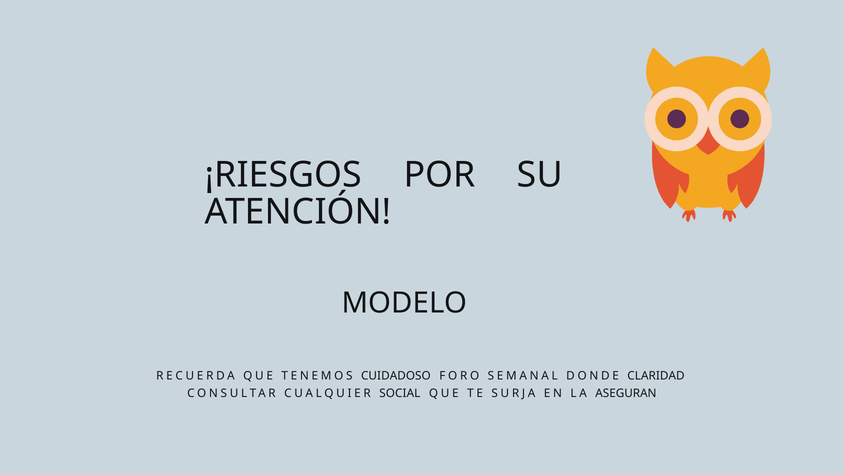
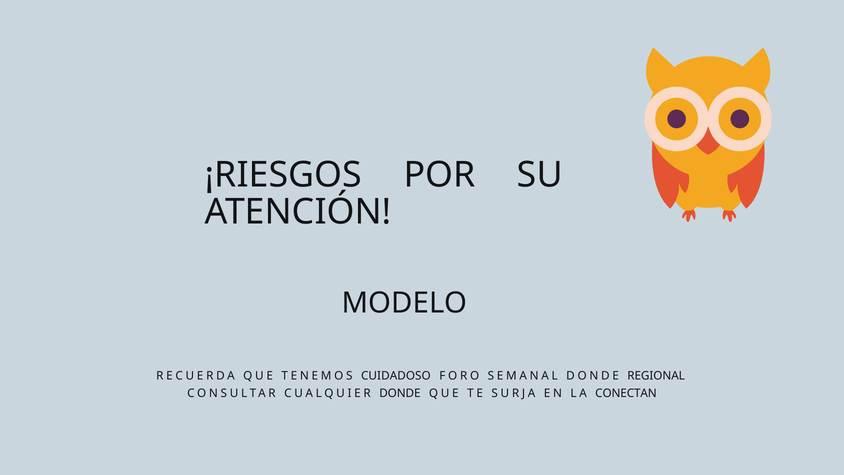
CLARIDAD: CLARIDAD -> REGIONAL
CUALQUIER SOCIAL: SOCIAL -> DONDE
ASEGURAN: ASEGURAN -> CONECTAN
